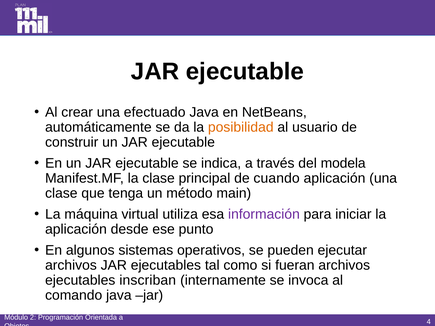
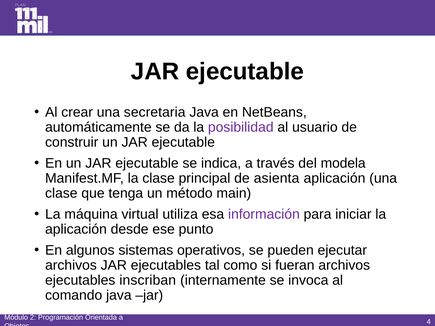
efectuado: efectuado -> secretaria
posibilidad colour: orange -> purple
cuando: cuando -> asienta
